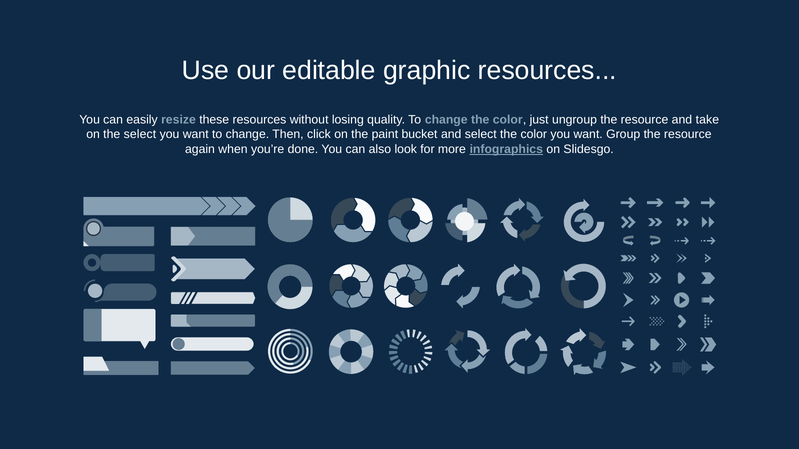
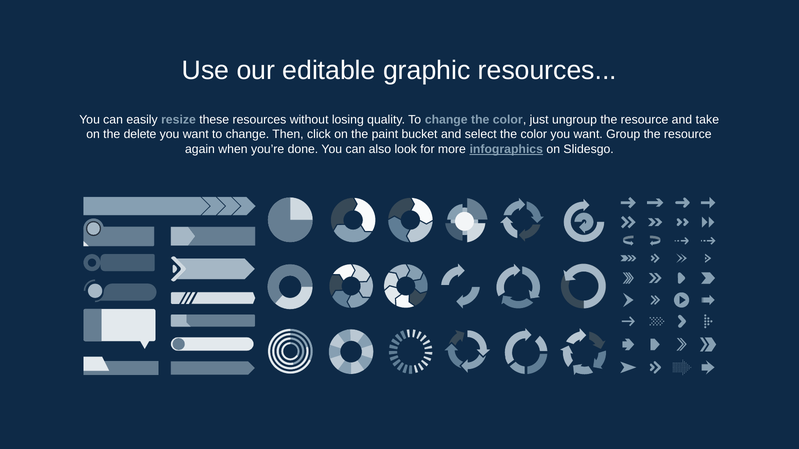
the select: select -> delete
